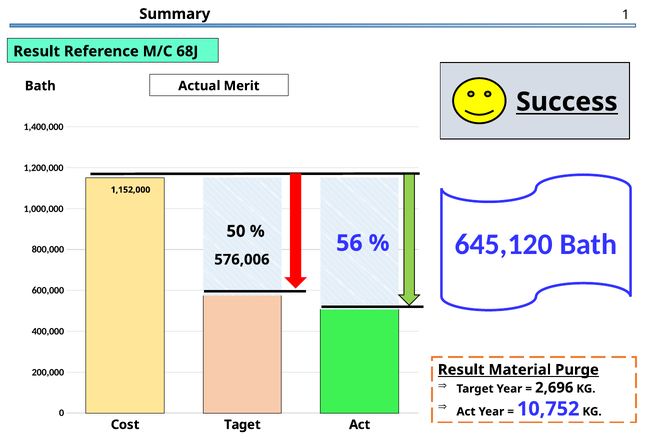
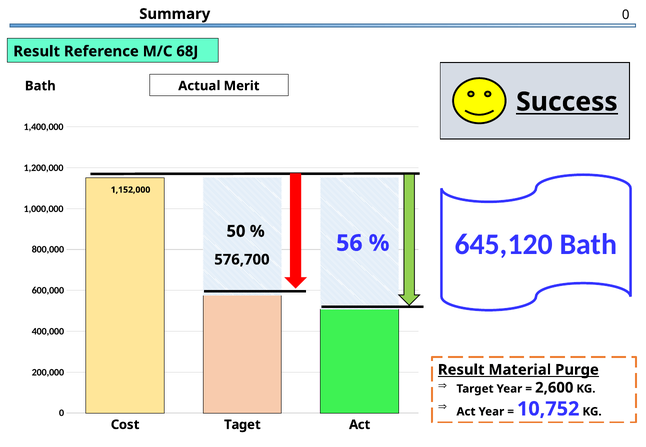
1 at (626, 15): 1 -> 0
576,006: 576,006 -> 576,700
2,696: 2,696 -> 2,600
